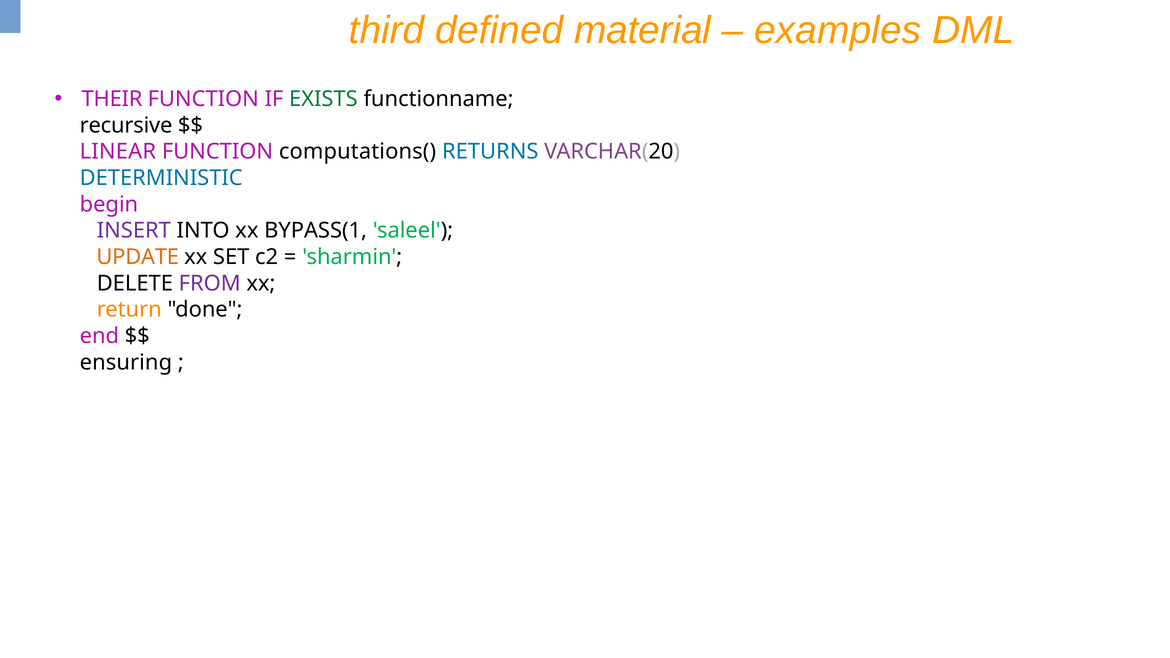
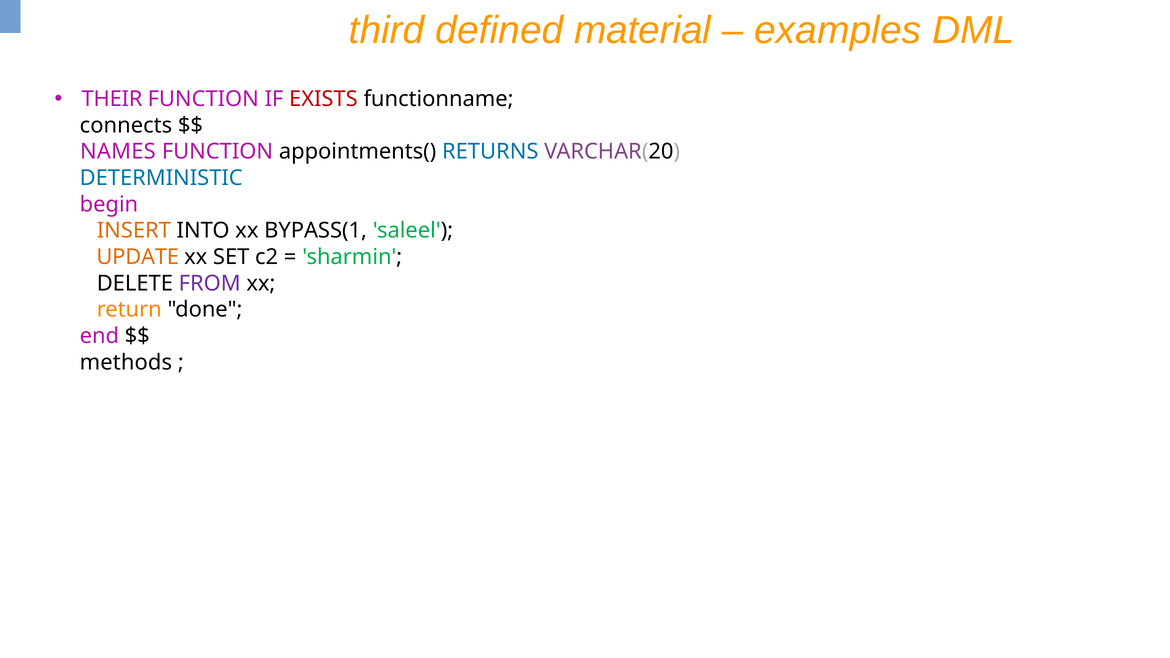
EXISTS colour: green -> red
recursive: recursive -> connects
LINEAR: LINEAR -> NAMES
computations(: computations( -> appointments(
INSERT colour: purple -> orange
ensuring: ensuring -> methods
